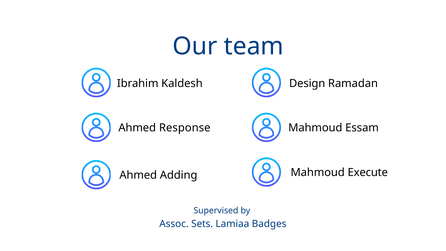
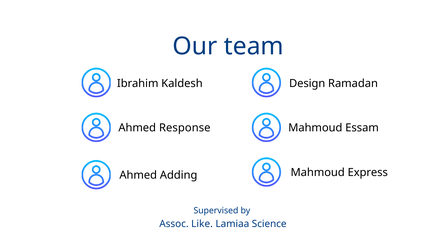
Execute: Execute -> Express
Sets: Sets -> Like
Badges: Badges -> Science
